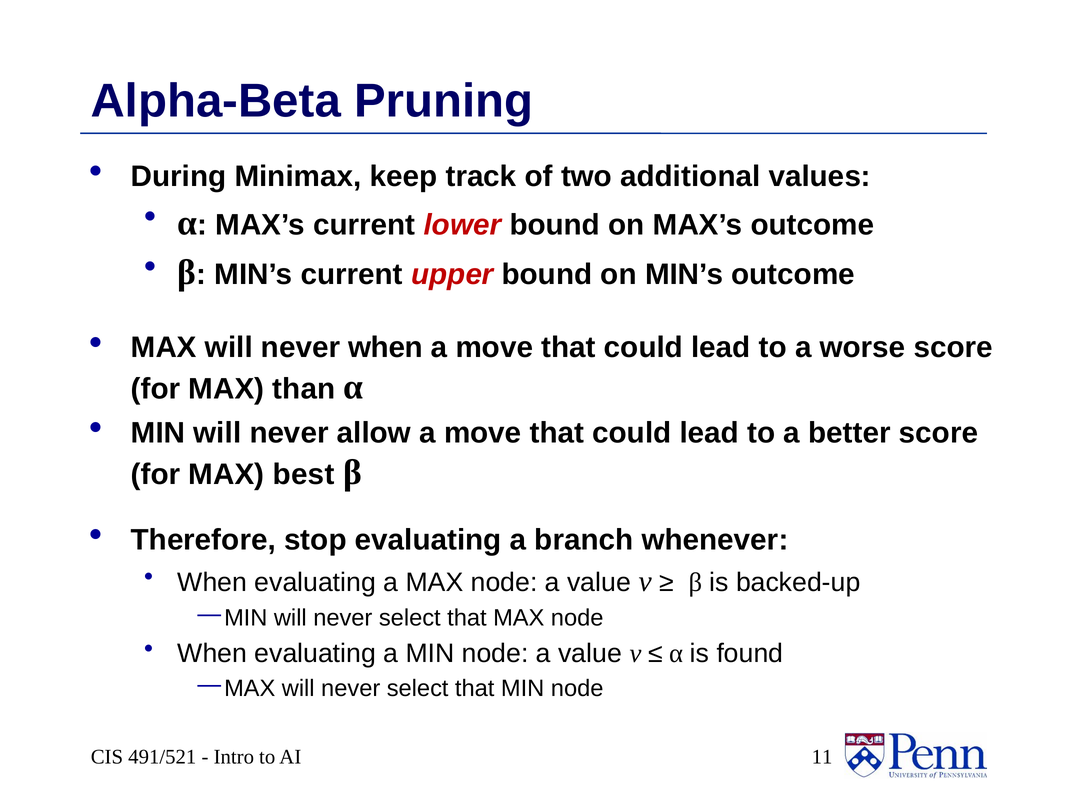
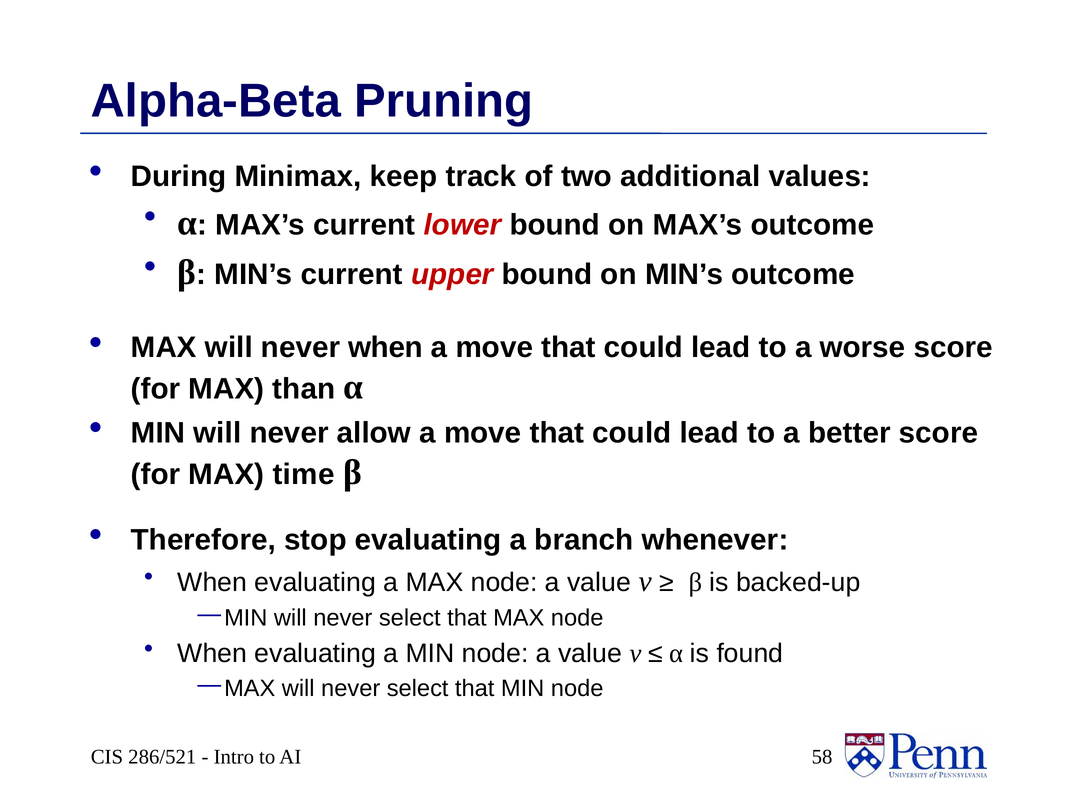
best: best -> time
491/521: 491/521 -> 286/521
11: 11 -> 58
